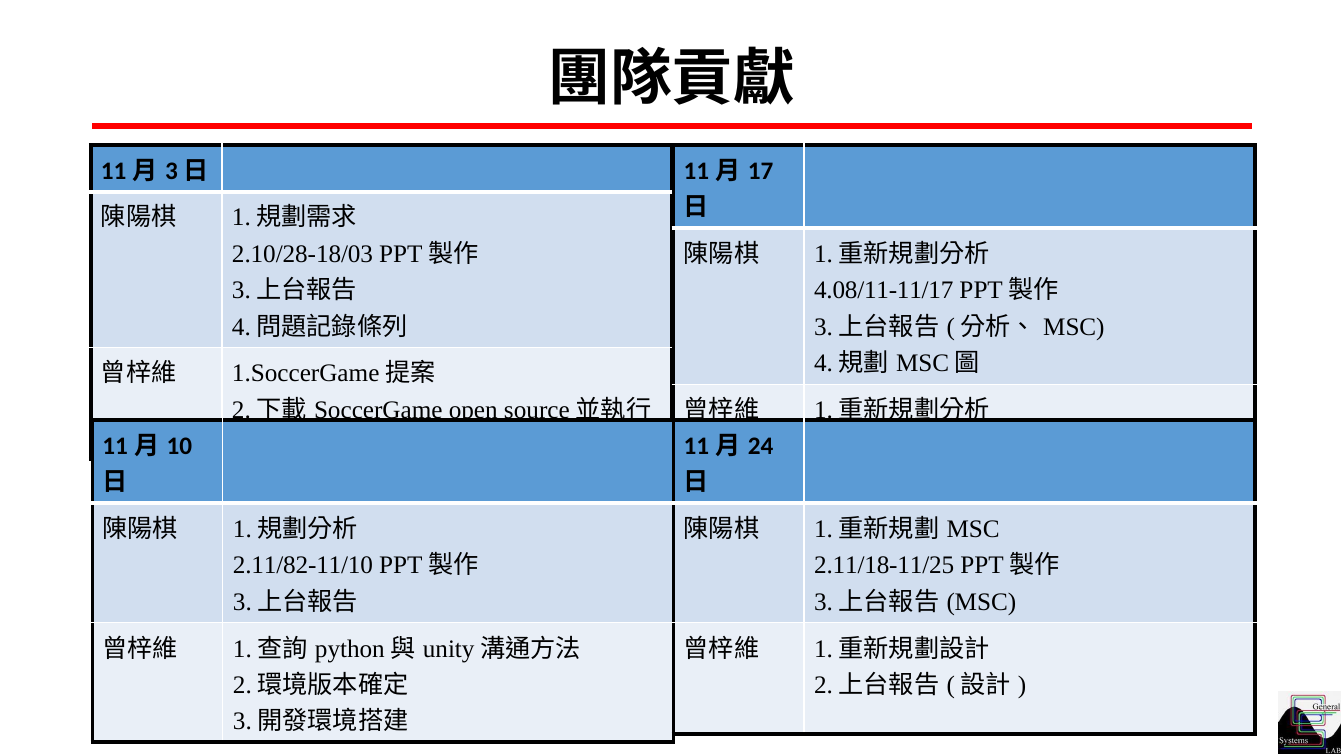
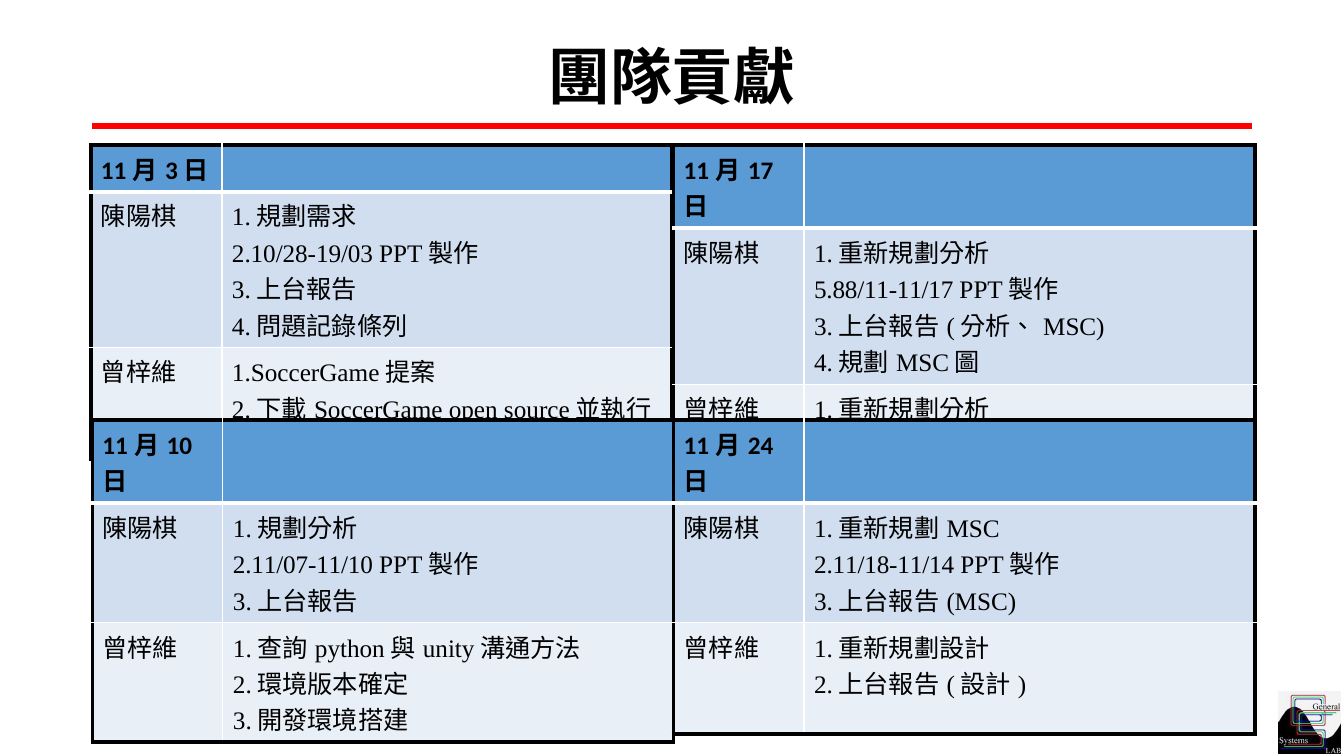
2.10/28-18/03: 2.10/28-18/03 -> 2.10/28-19/03
4.08/11-11/17: 4.08/11-11/17 -> 5.88/11-11/17
2.11/82-11/10: 2.11/82-11/10 -> 2.11/07-11/10
2.11/18-11/25: 2.11/18-11/25 -> 2.11/18-11/14
